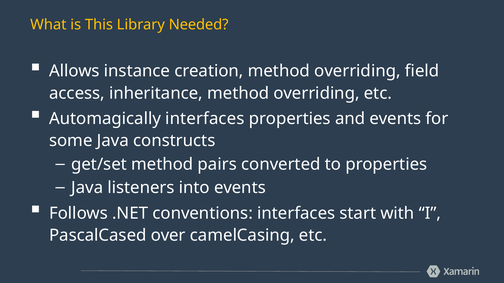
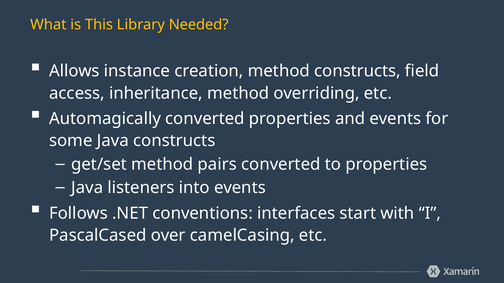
creation method overriding: overriding -> constructs
Automagically interfaces: interfaces -> converted
